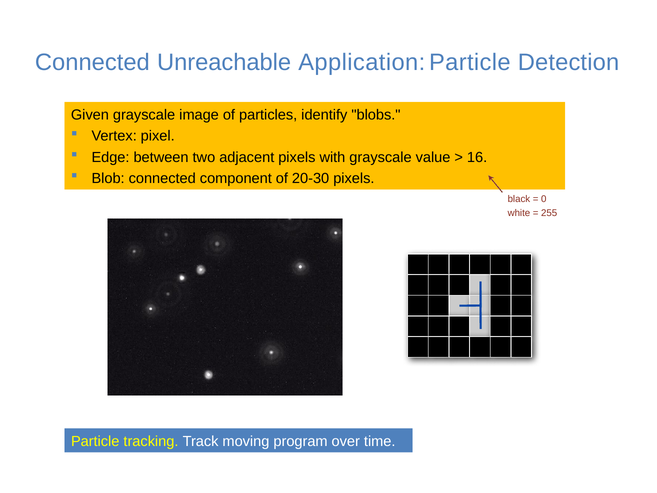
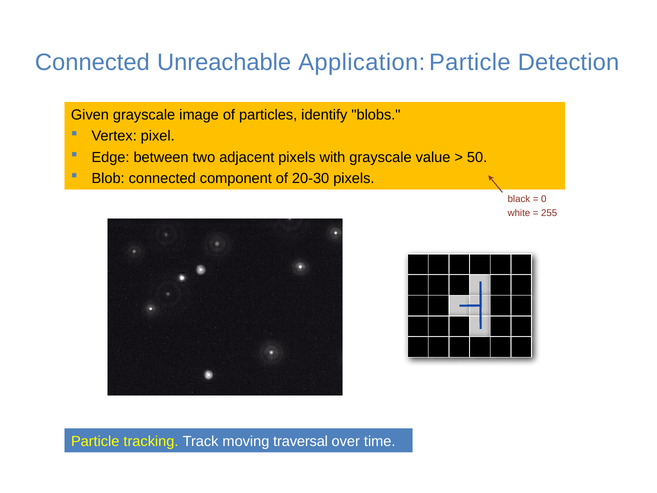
16: 16 -> 50
program: program -> traversal
